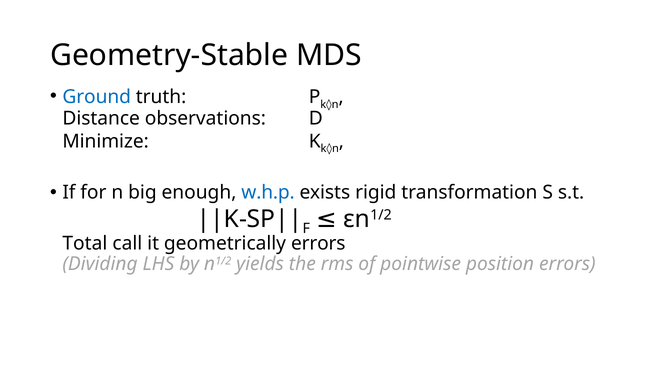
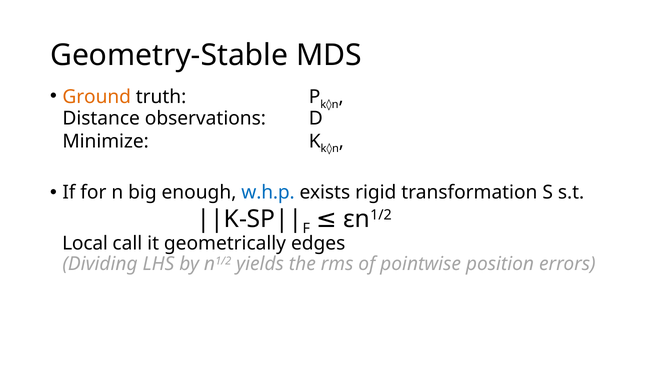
Ground colour: blue -> orange
Total: Total -> Local
geometrically errors: errors -> edges
